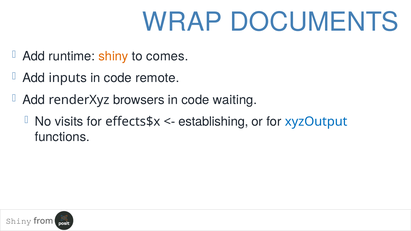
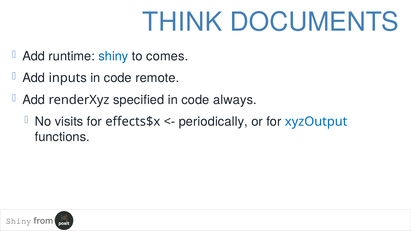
WRAP: WRAP -> THINK
shiny at (114, 56) colour: orange -> blue
browsers: browsers -> specified
waiting: waiting -> always
establishing: establishing -> periodically
